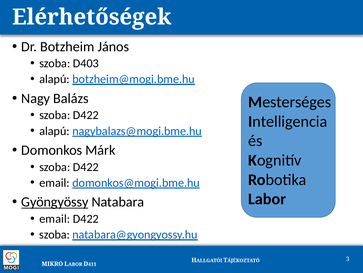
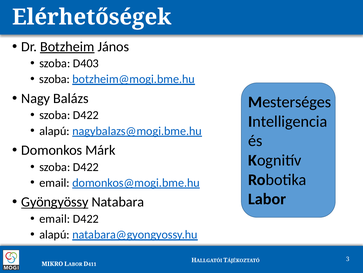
Botzheim underline: none -> present
alapú at (54, 79): alapú -> szoba
szoba at (55, 234): szoba -> alapú
